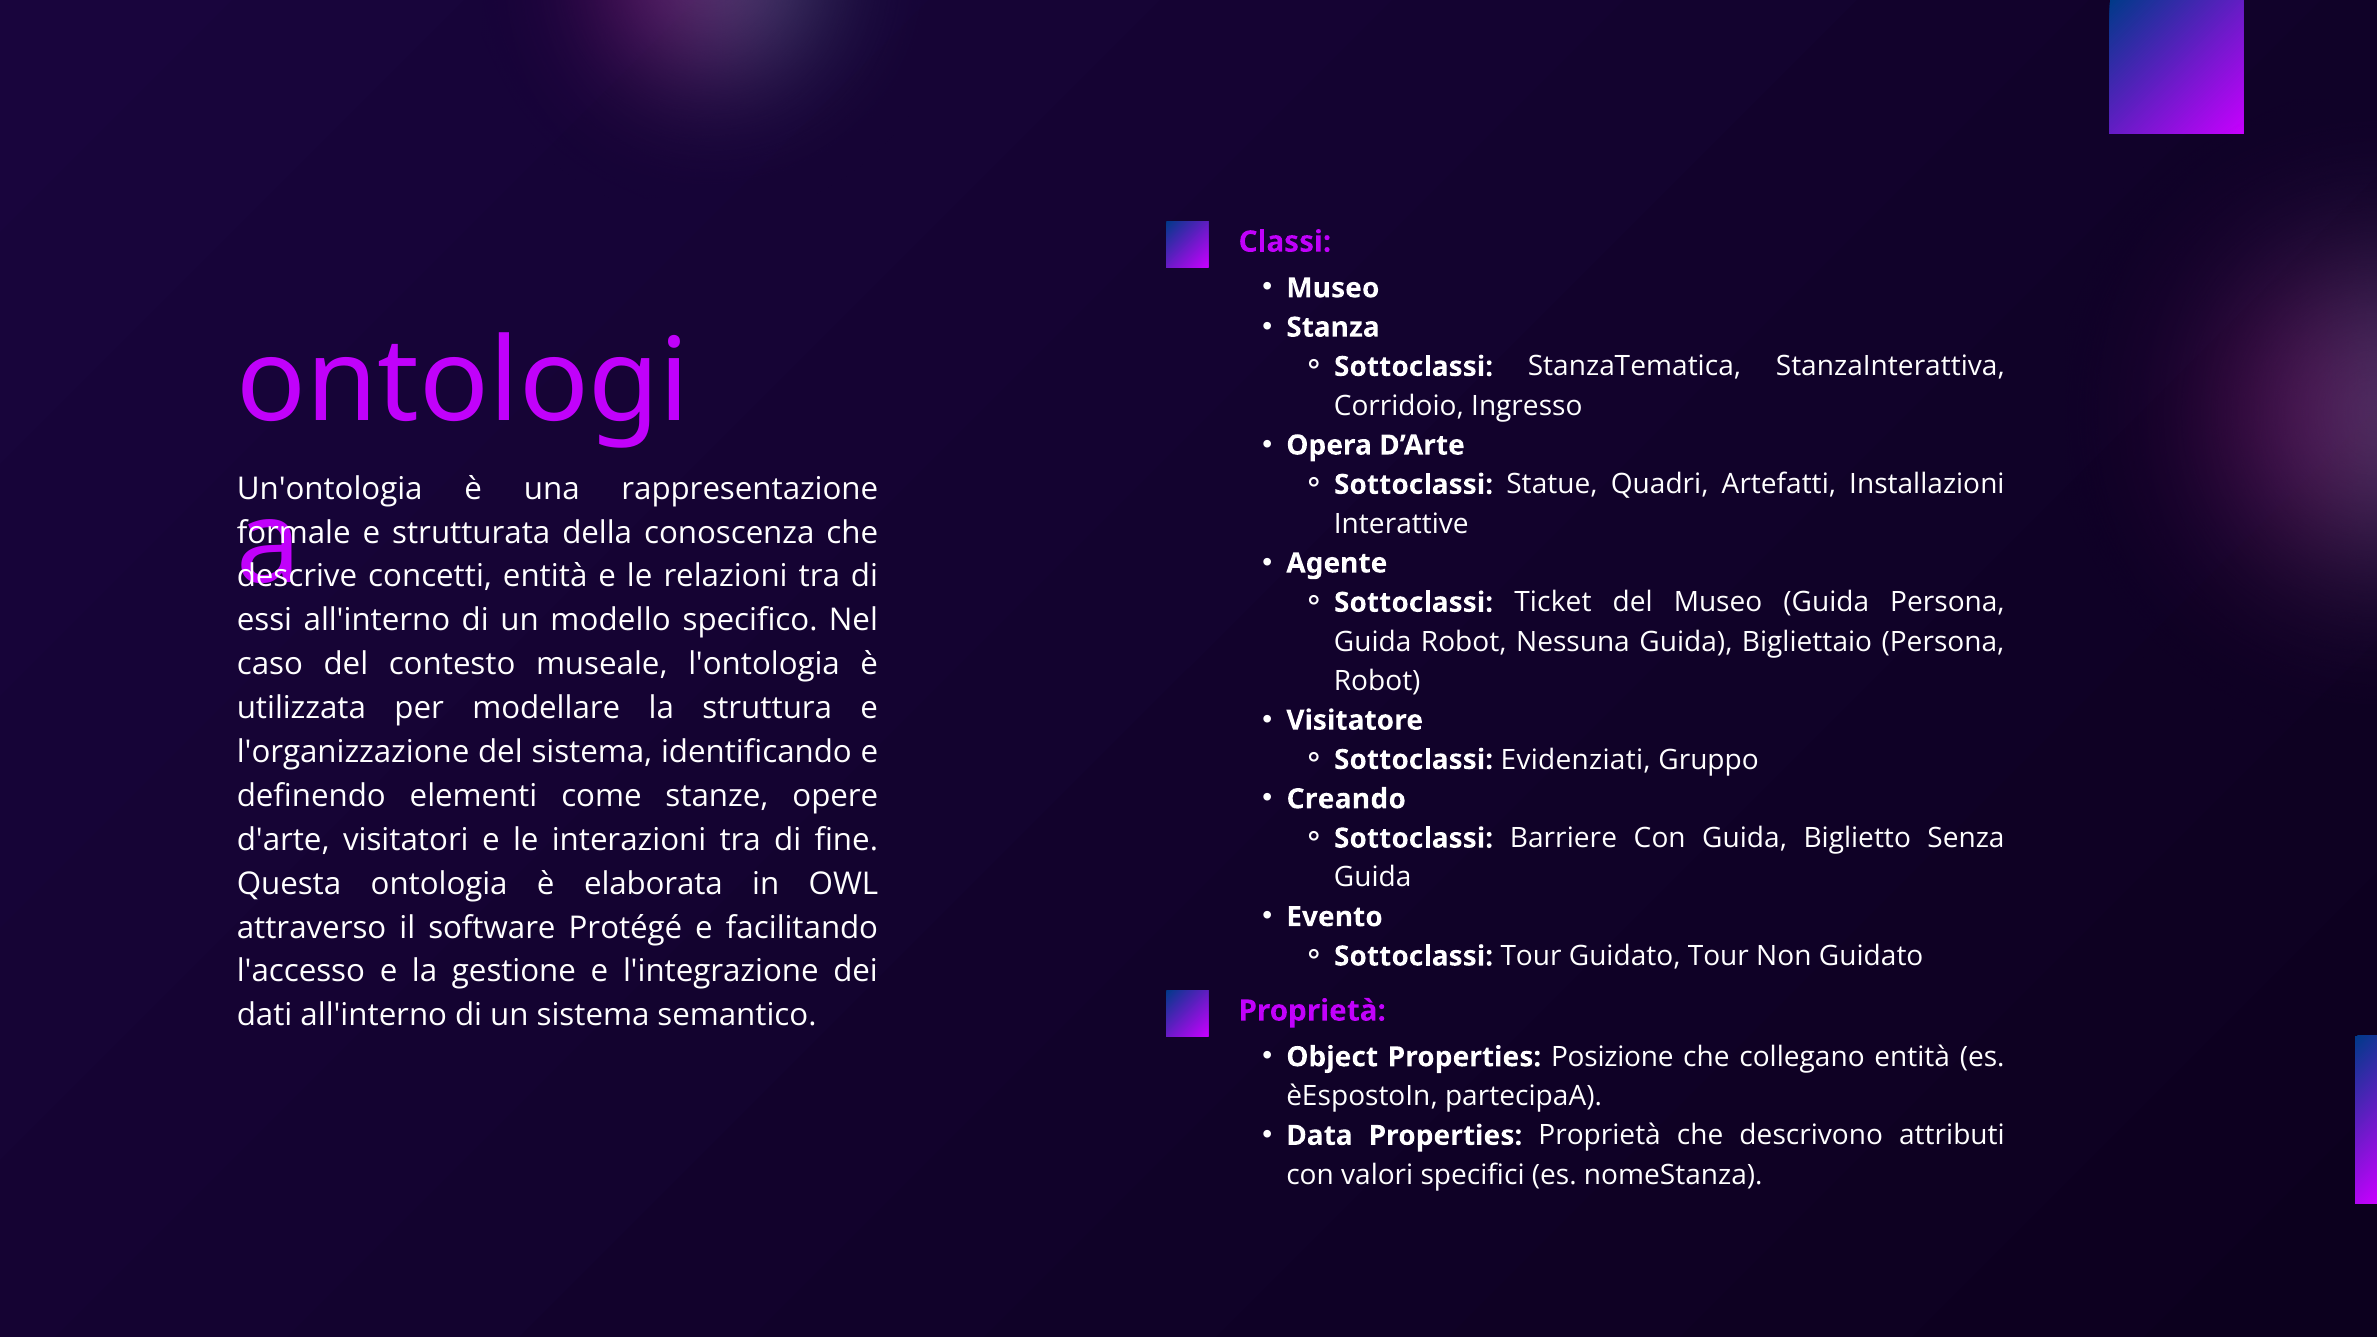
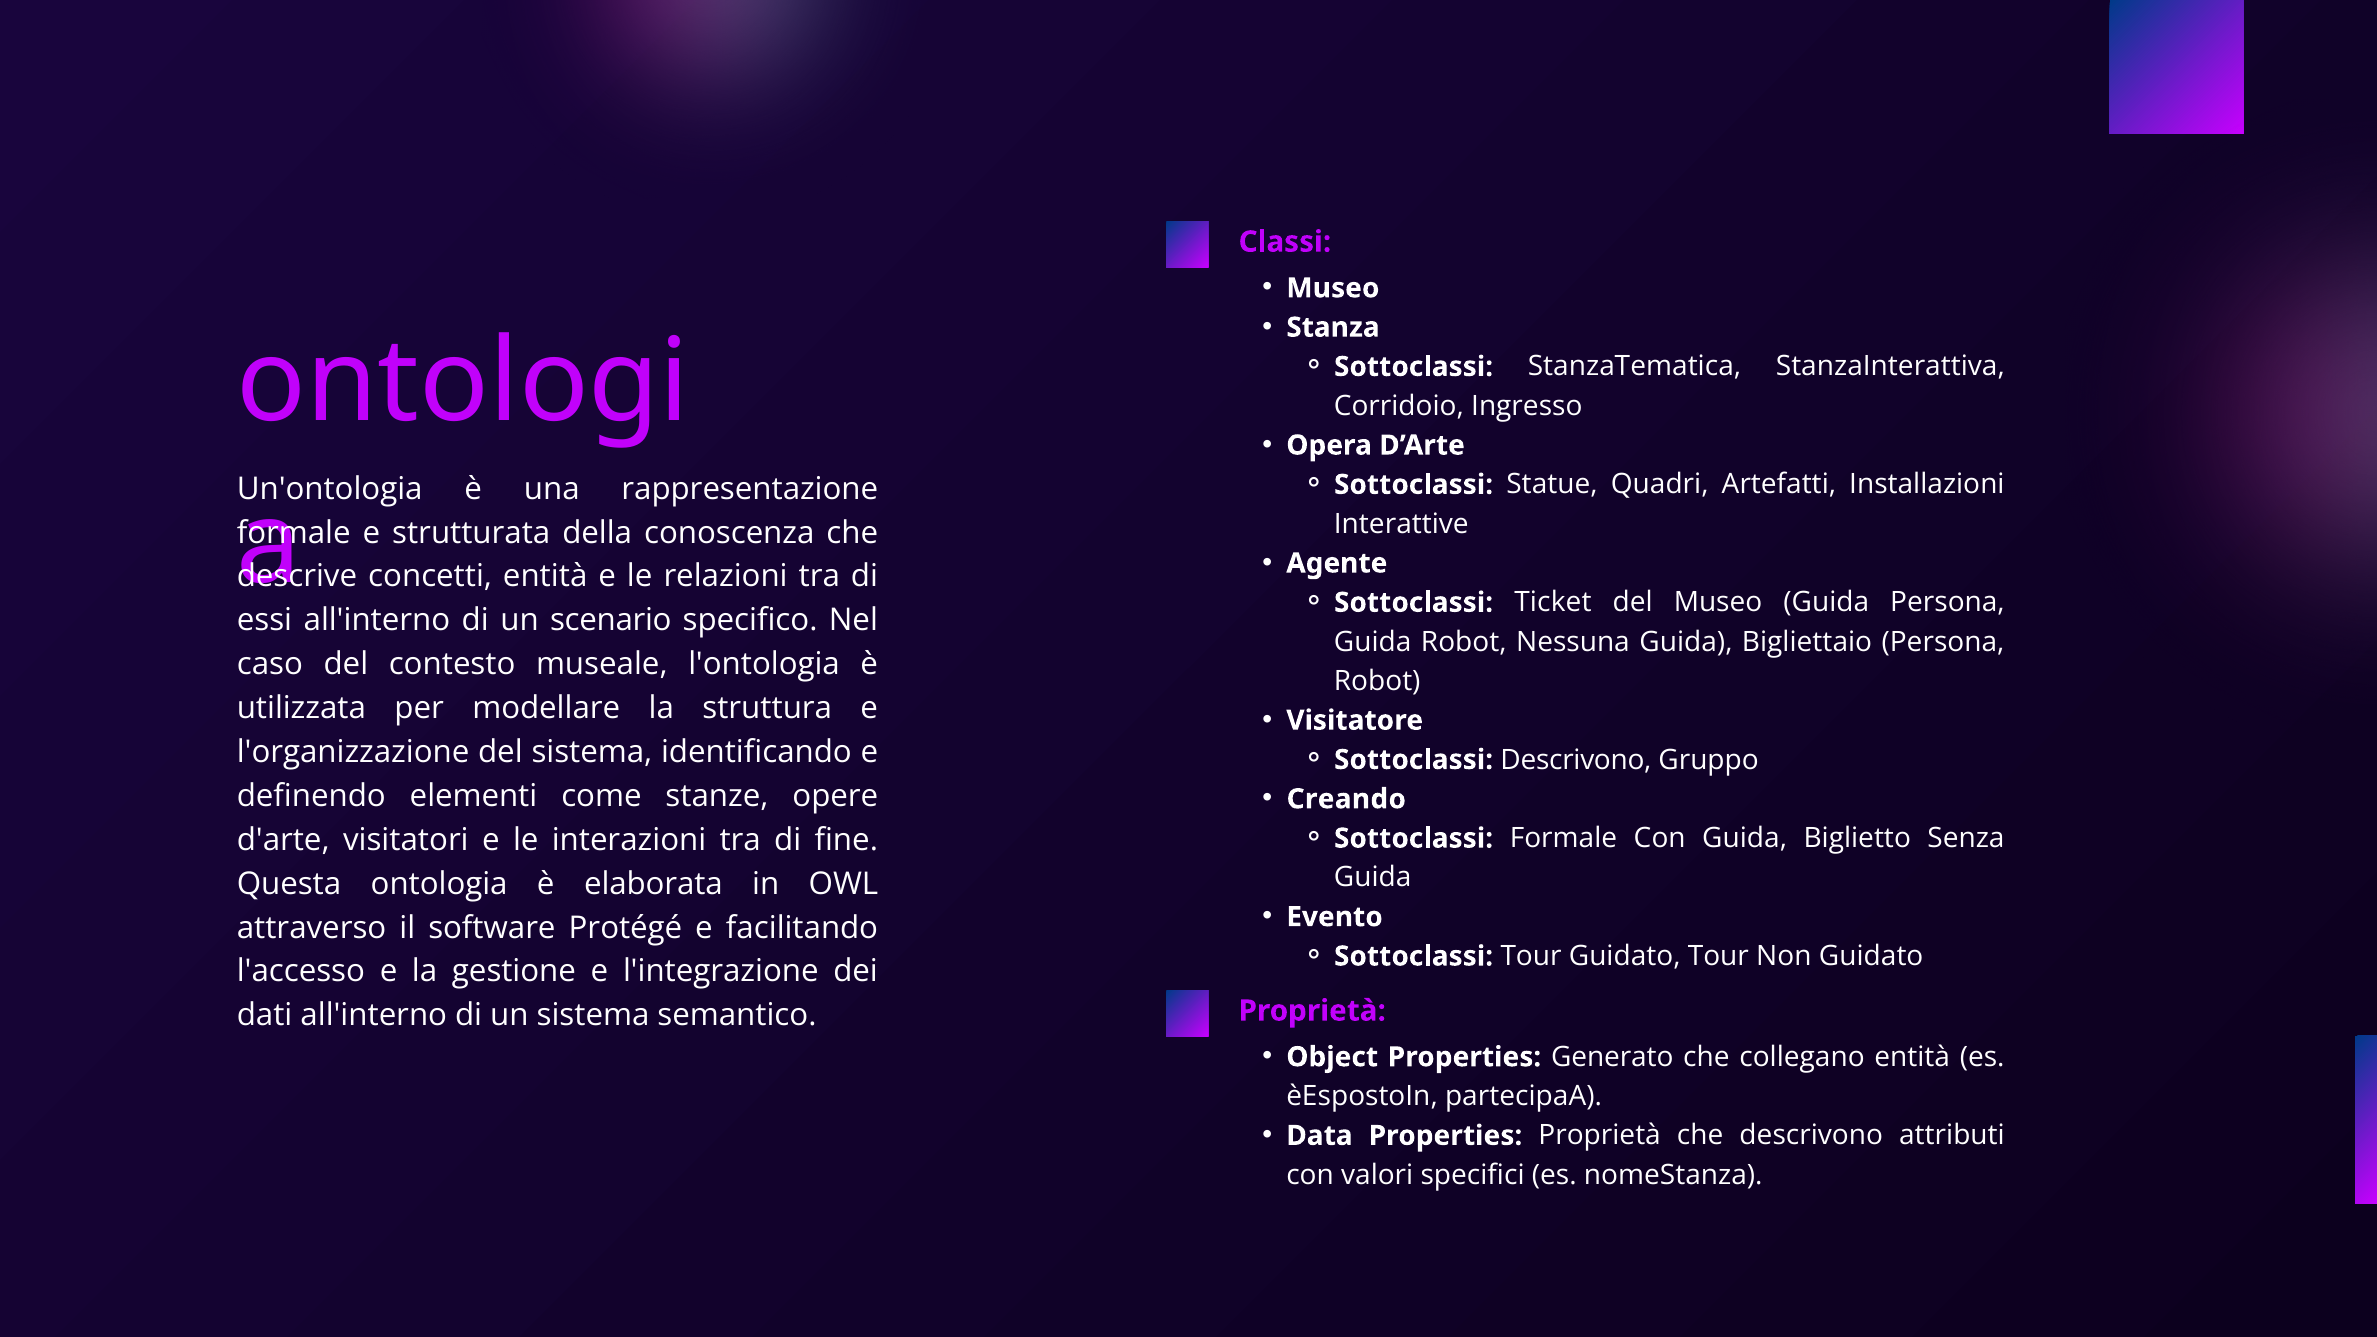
modello: modello -> scenario
Sottoclassi Evidenziati: Evidenziati -> Descrivono
Sottoclassi Barriere: Barriere -> Formale
Posizione: Posizione -> Generato
